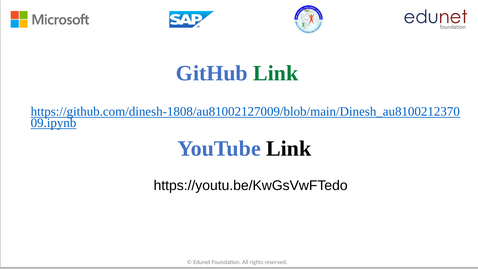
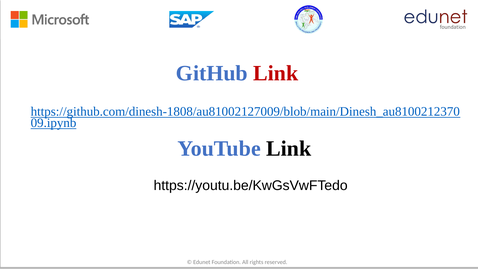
Link at (276, 73) colour: green -> red
